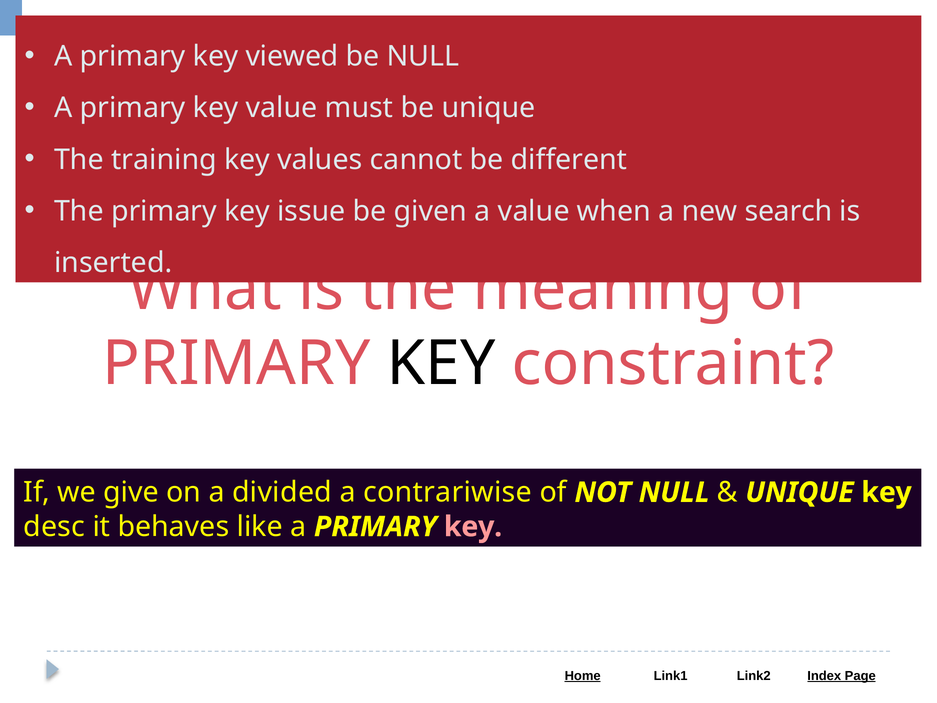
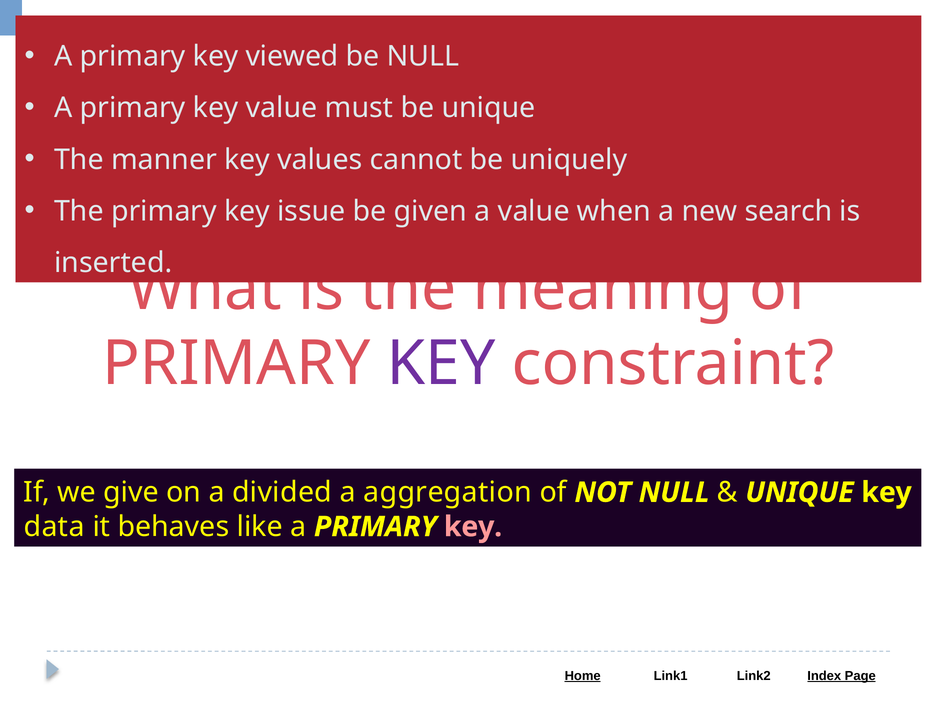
training: training -> manner
different: different -> uniquely
KEY at (441, 363) colour: black -> purple
contrariwise: contrariwise -> aggregation
desc: desc -> data
